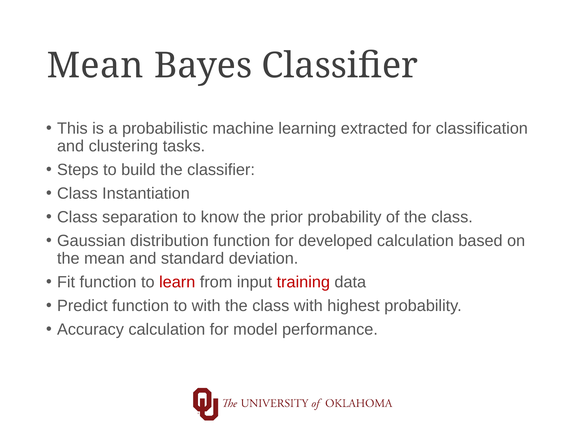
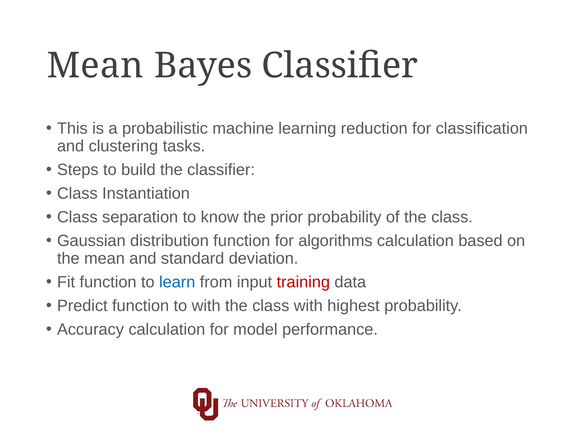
extracted: extracted -> reduction
developed: developed -> algorithms
learn colour: red -> blue
